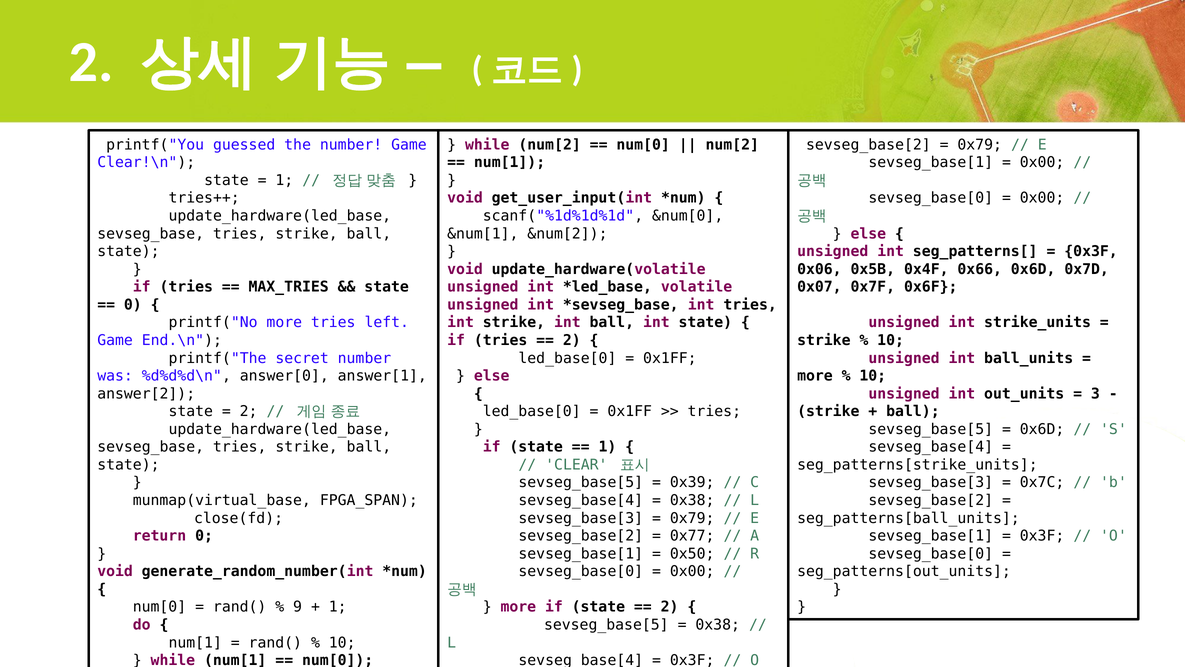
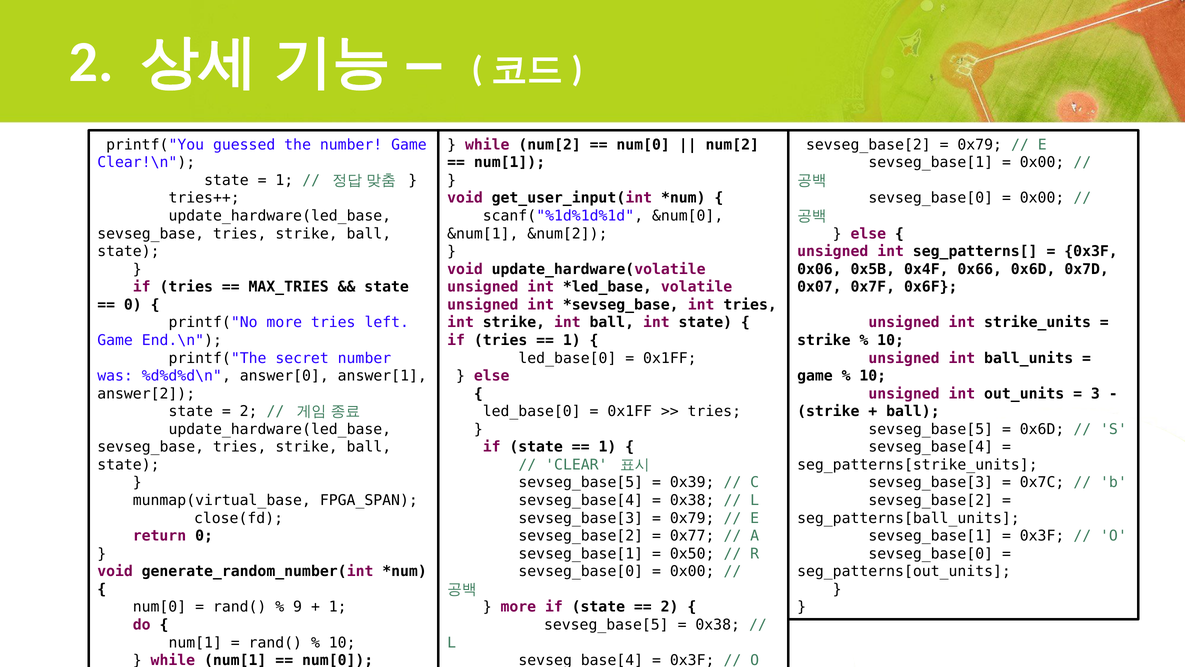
2 at (572, 340): 2 -> 1
more at (815, 376): more -> game
